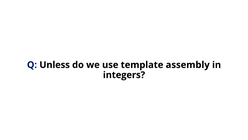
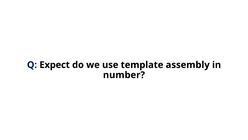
Unless: Unless -> Expect
integers: integers -> number
